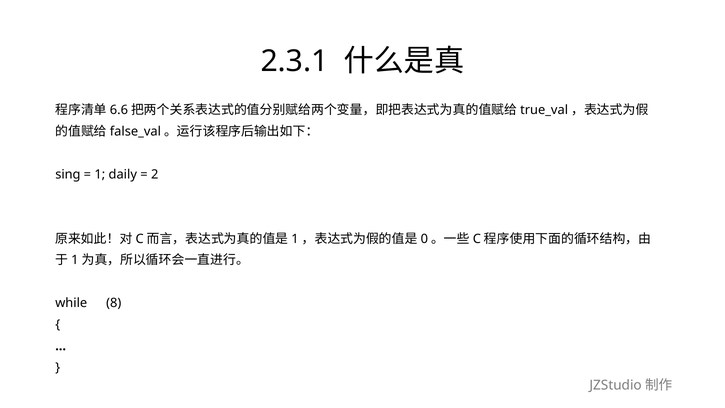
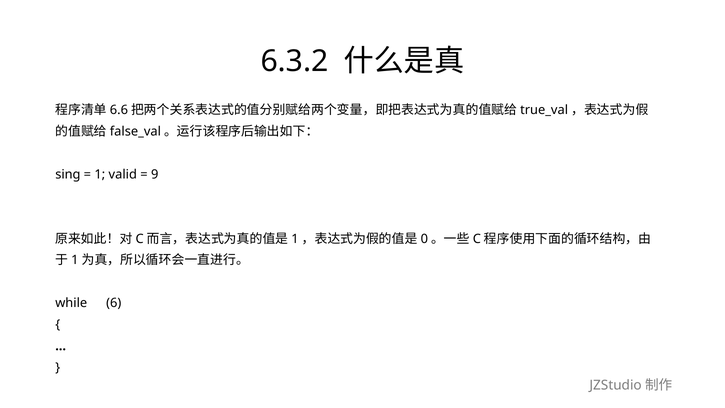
2.3.1: 2.3.1 -> 6.3.2
daily: daily -> valid
2: 2 -> 9
8: 8 -> 6
